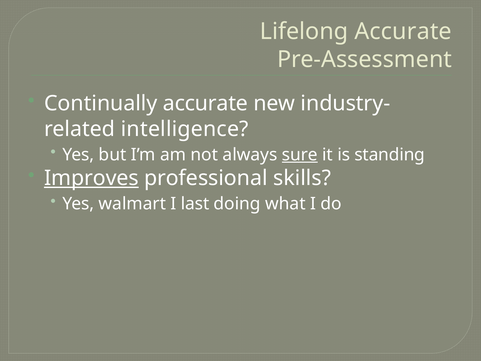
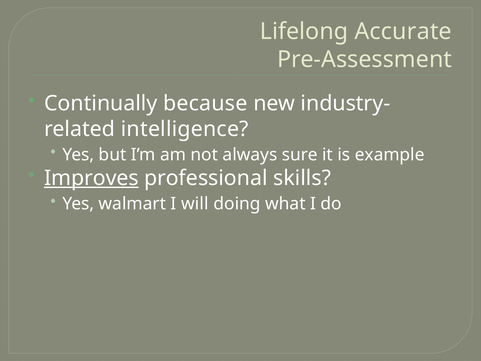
Continually accurate: accurate -> because
sure underline: present -> none
standing: standing -> example
last: last -> will
